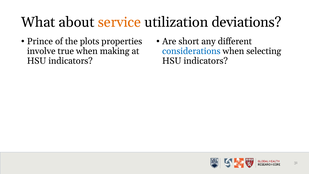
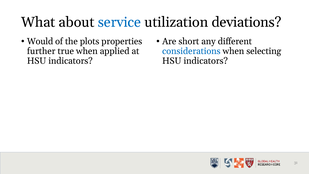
service colour: orange -> blue
Prince: Prince -> Would
involve: involve -> further
making: making -> applied
